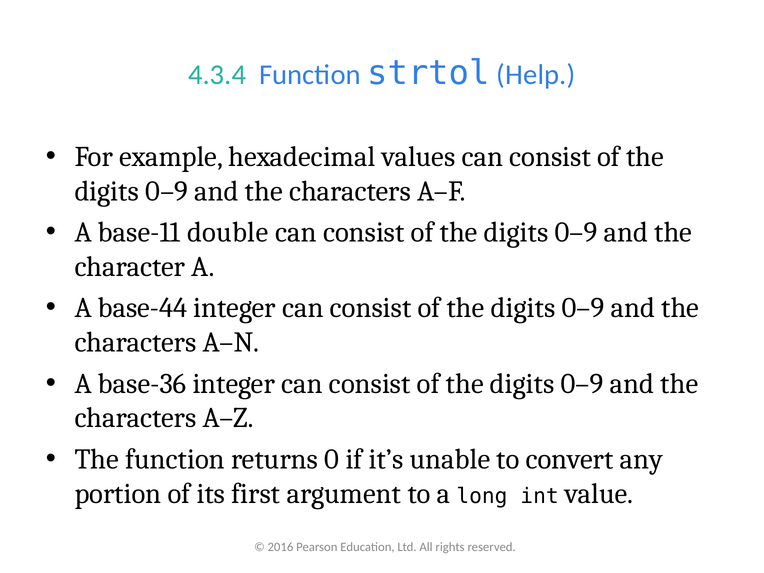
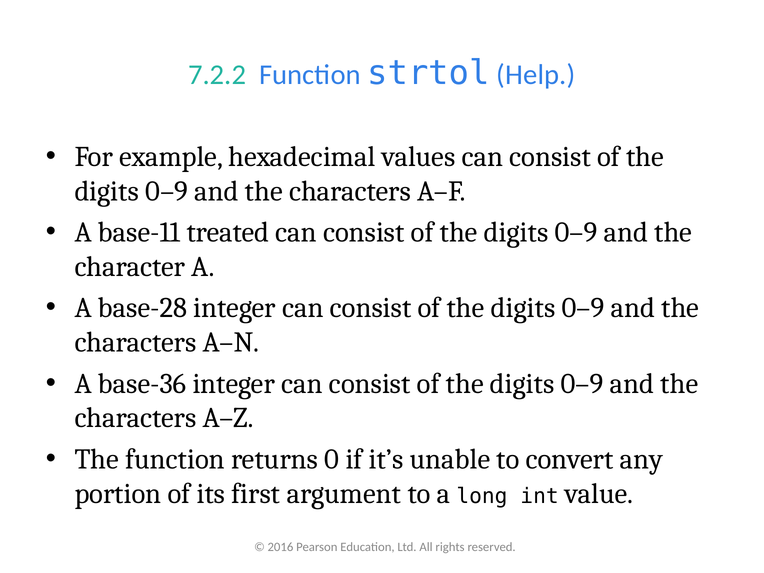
4.3.4: 4.3.4 -> 7.2.2
double: double -> treated
base-44: base-44 -> base-28
